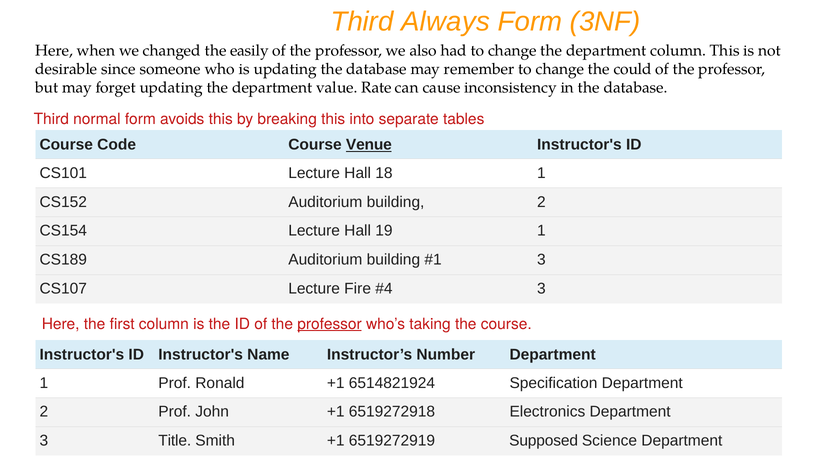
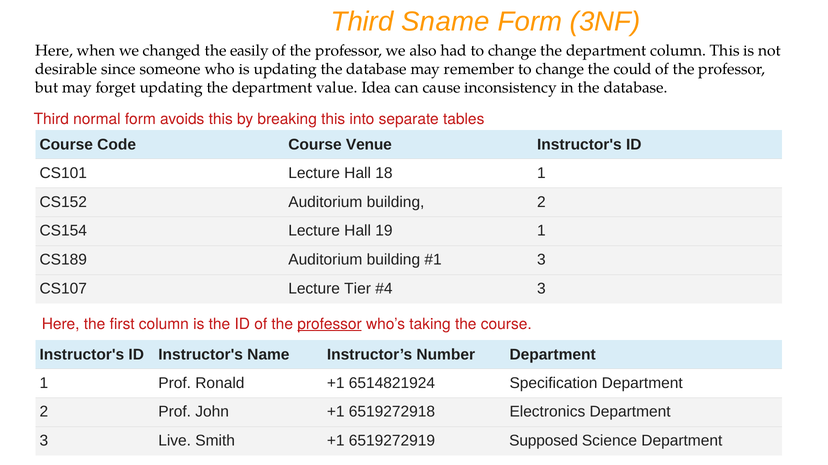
Always: Always -> Sname
Rate: Rate -> Idea
Venue underline: present -> none
Fire: Fire -> Tier
Title: Title -> Live
